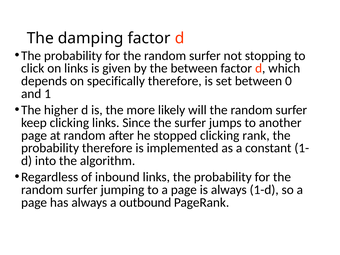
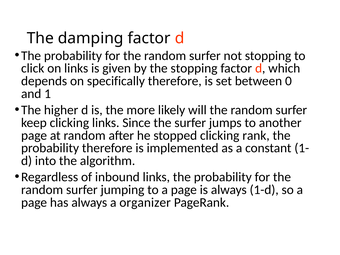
the between: between -> stopping
outbound: outbound -> organizer
